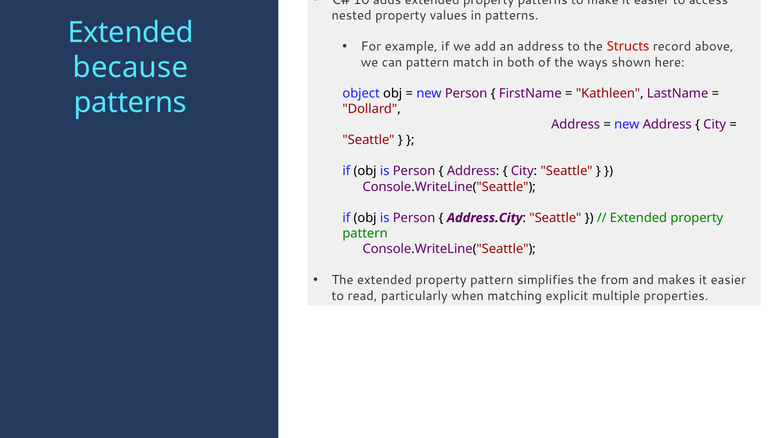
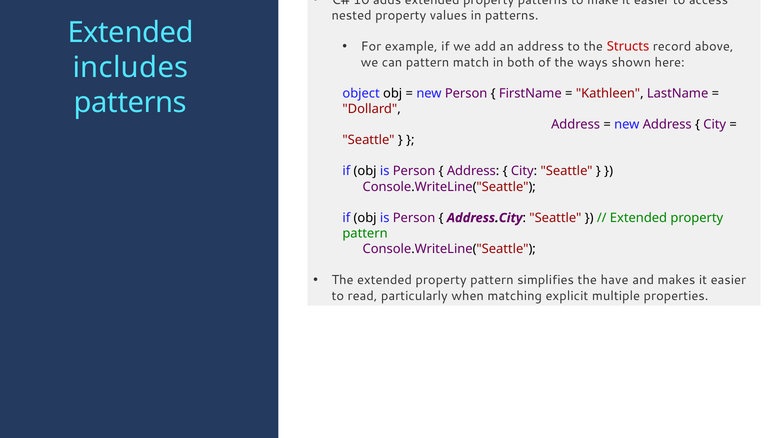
because: because -> includes
from: from -> have
